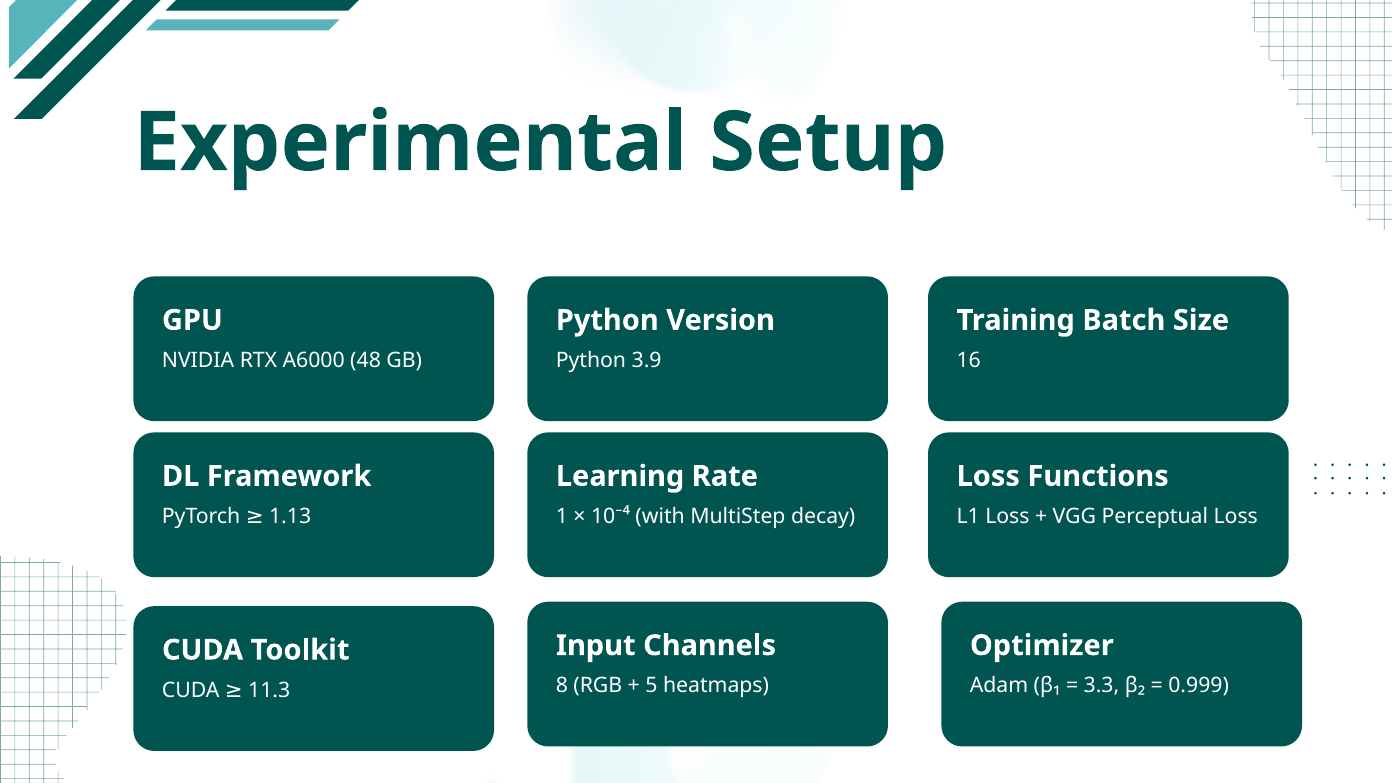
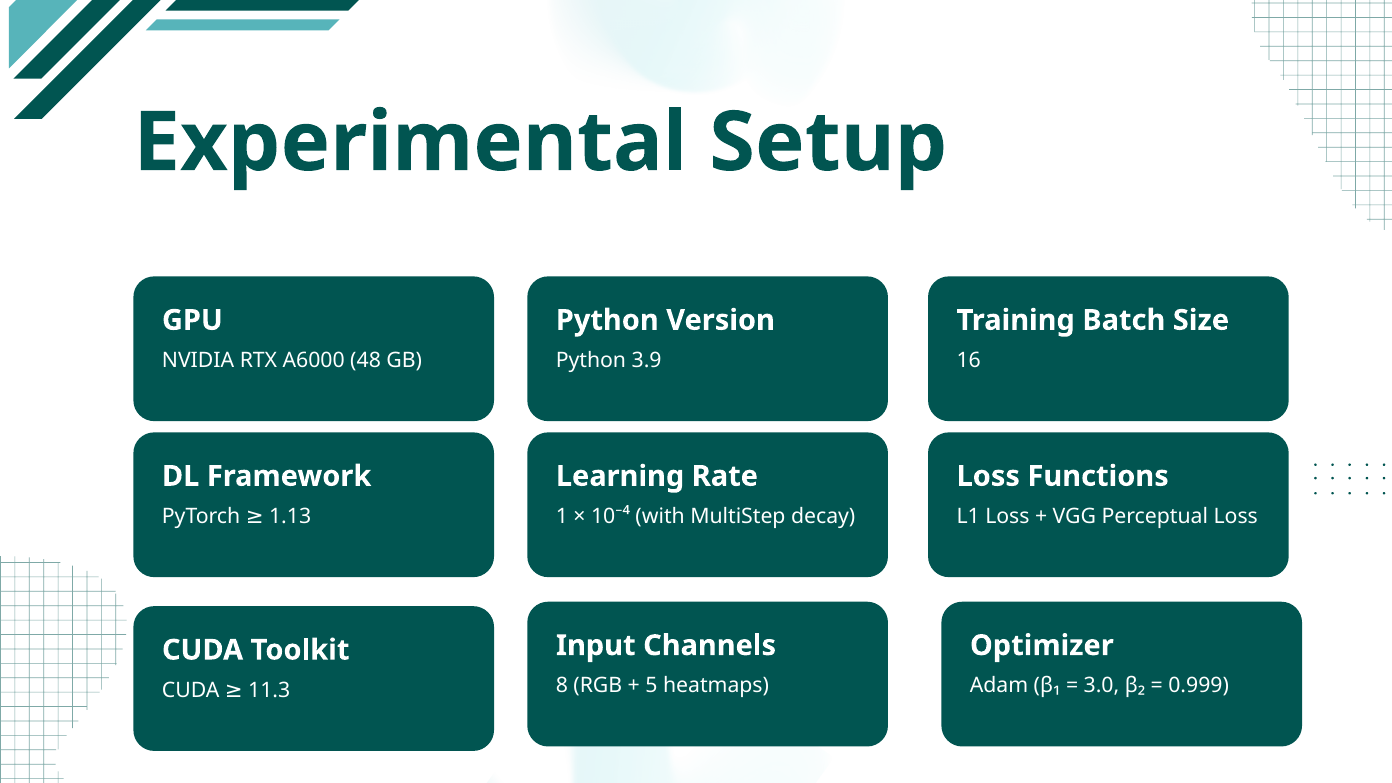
3.3: 3.3 -> 3.0
